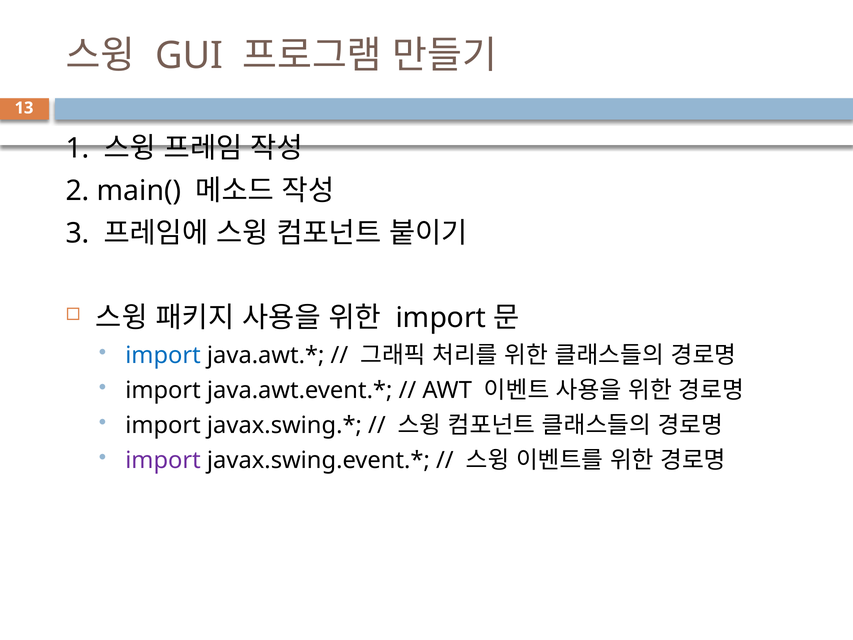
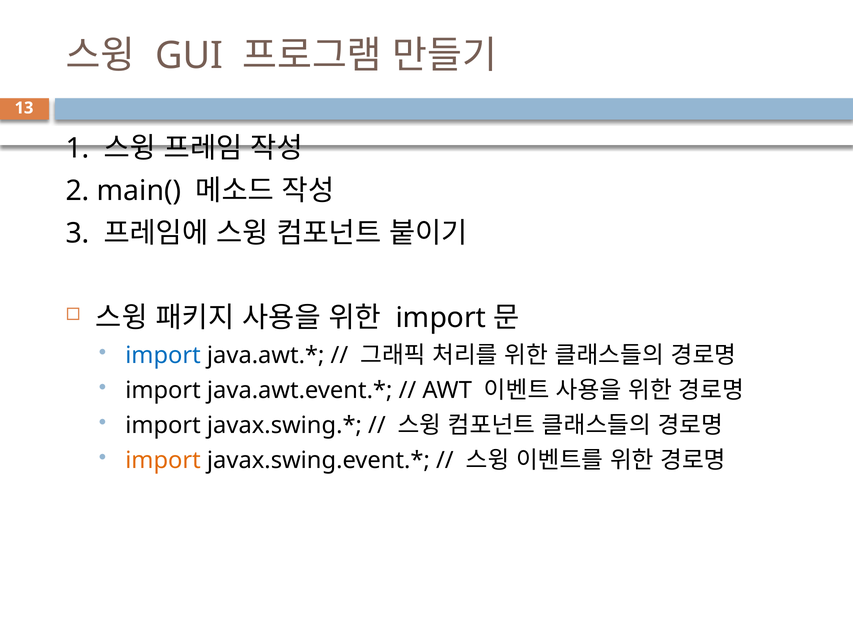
import at (163, 460) colour: purple -> orange
